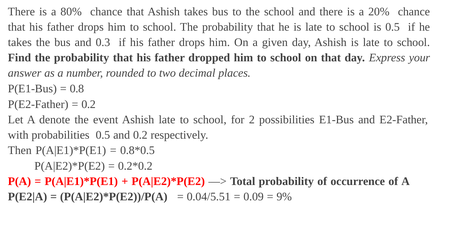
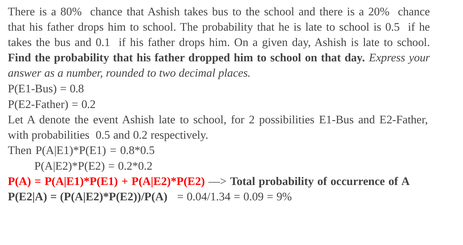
0.3: 0.3 -> 0.1
0.04/5.51: 0.04/5.51 -> 0.04/1.34
